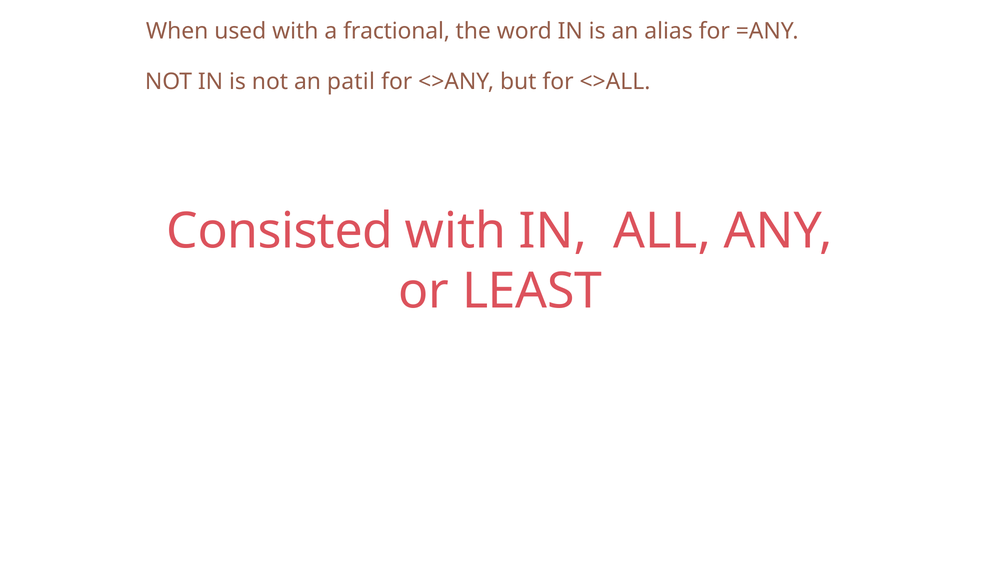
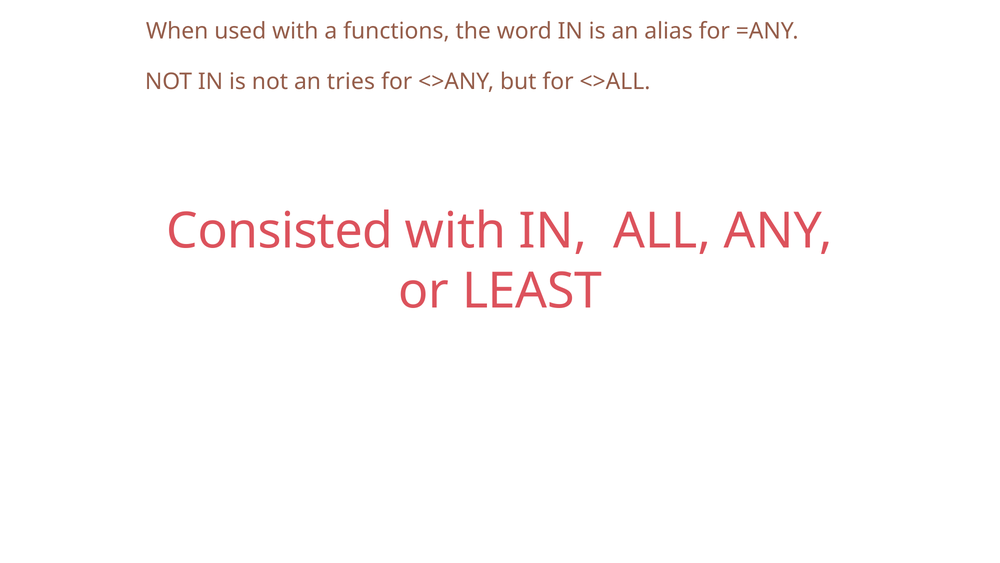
fractional: fractional -> functions
patil: patil -> tries
